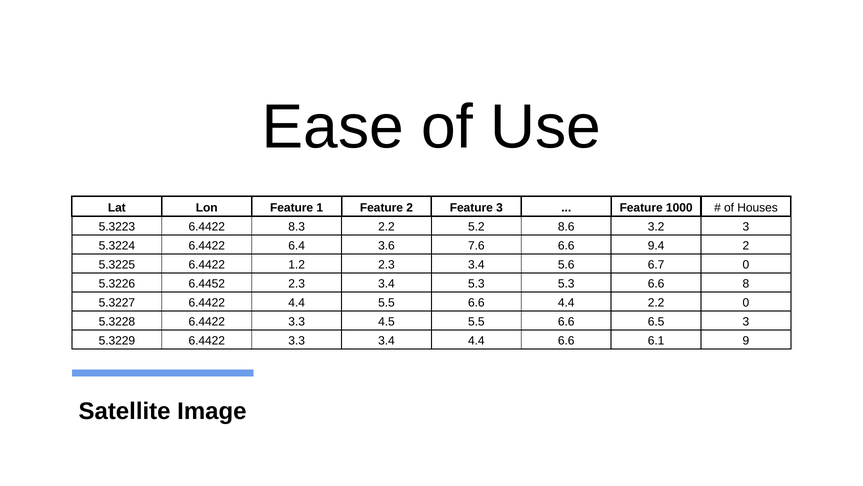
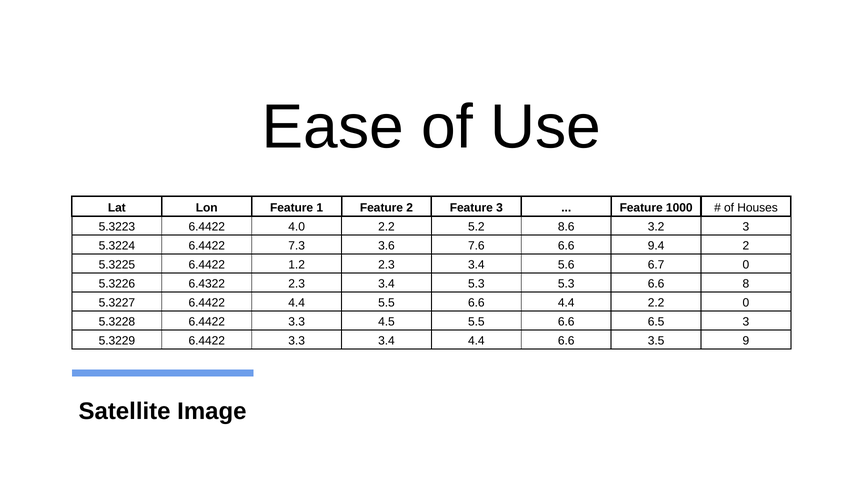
8.3: 8.3 -> 4.0
6.4: 6.4 -> 7.3
6.4452: 6.4452 -> 6.4322
6.1: 6.1 -> 3.5
